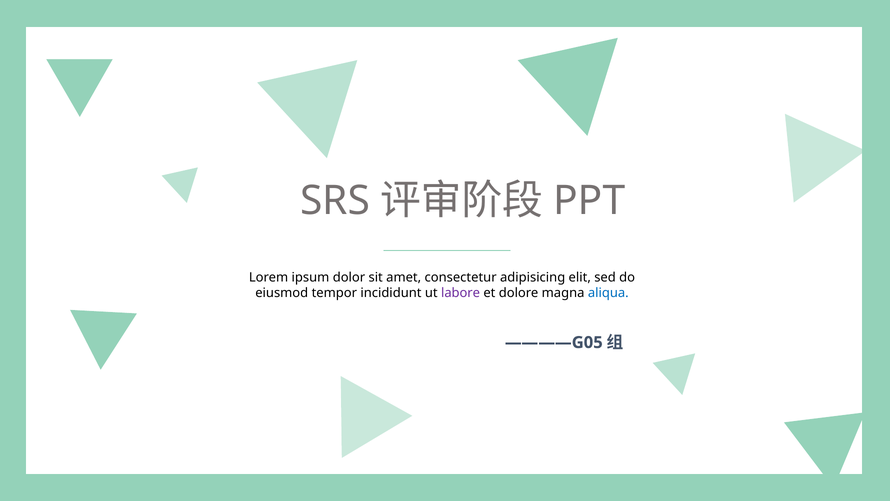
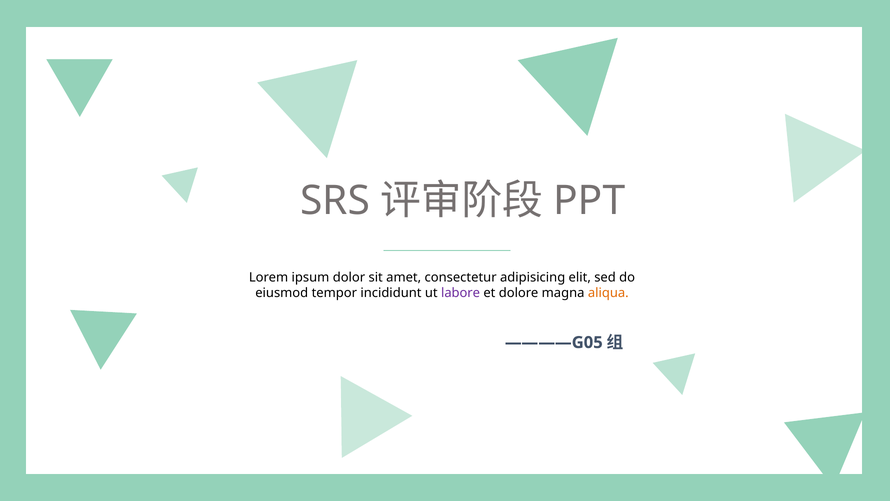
aliqua colour: blue -> orange
